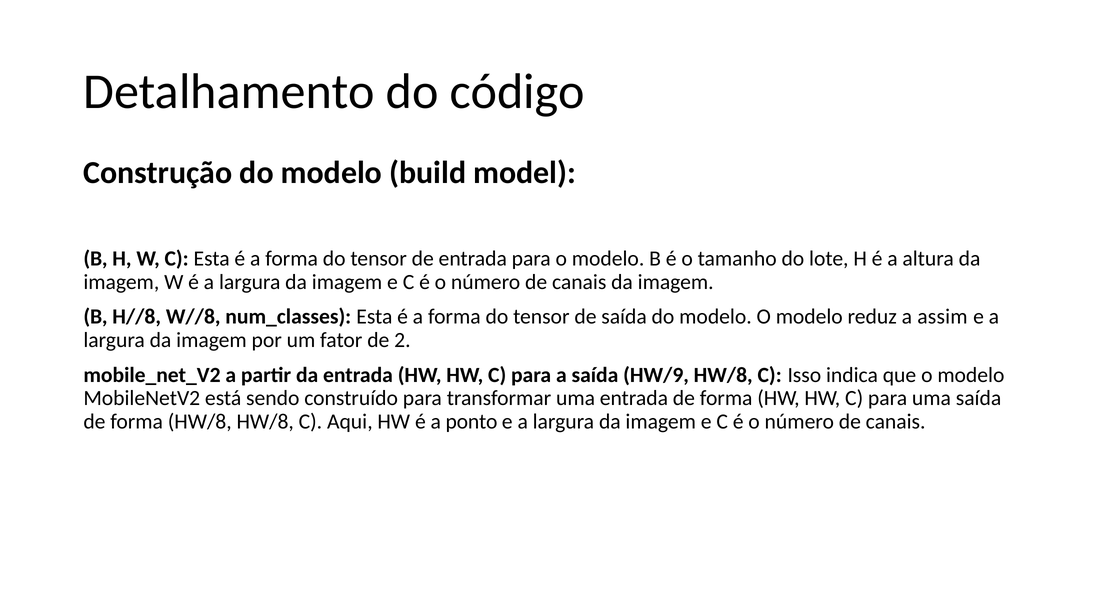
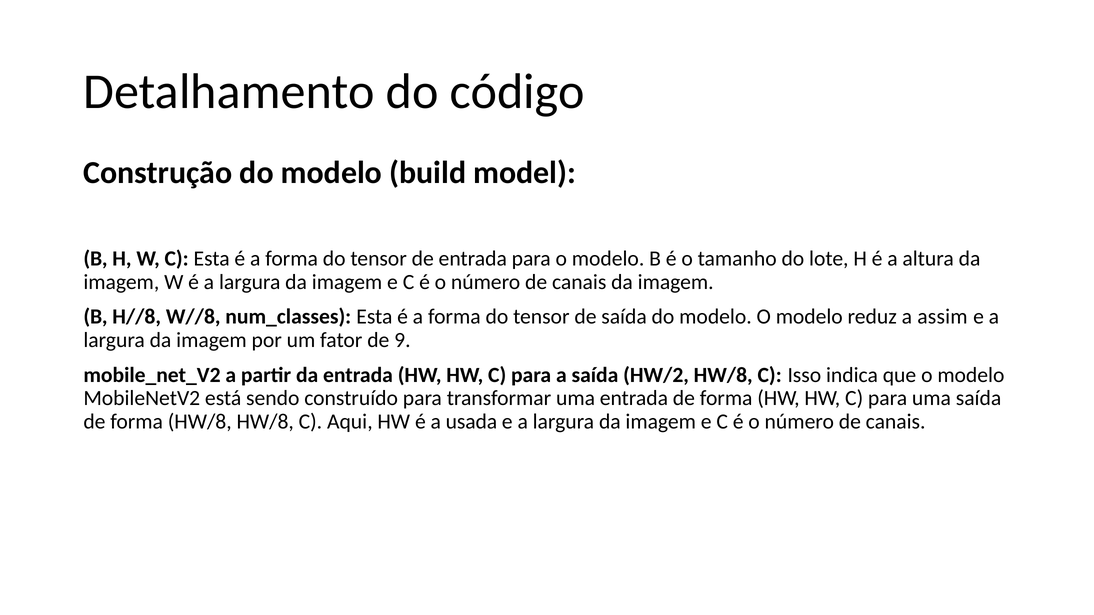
2: 2 -> 9
HW/9: HW/9 -> HW/2
a ponto: ponto -> usada
